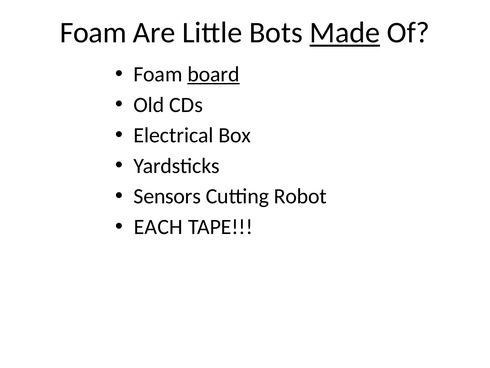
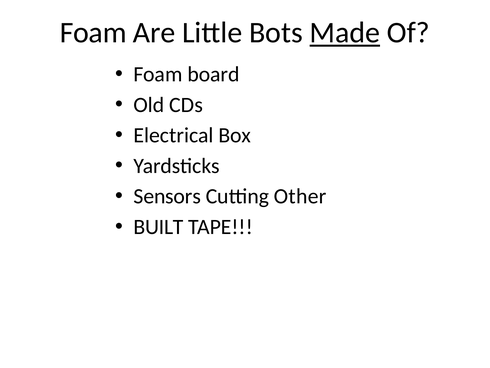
board underline: present -> none
Robot: Robot -> Other
EACH: EACH -> BUILT
